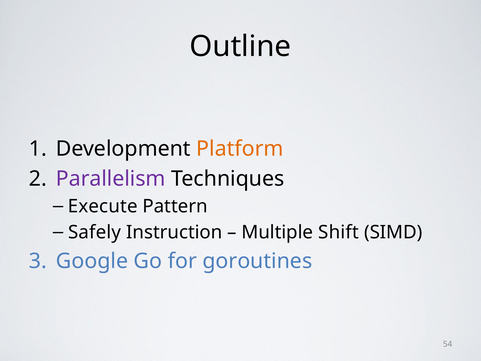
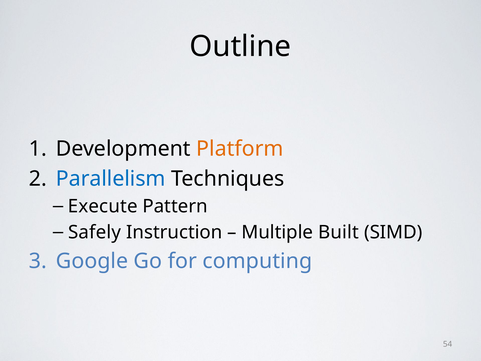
Parallelism colour: purple -> blue
Shift: Shift -> Built
goroutines: goroutines -> computing
